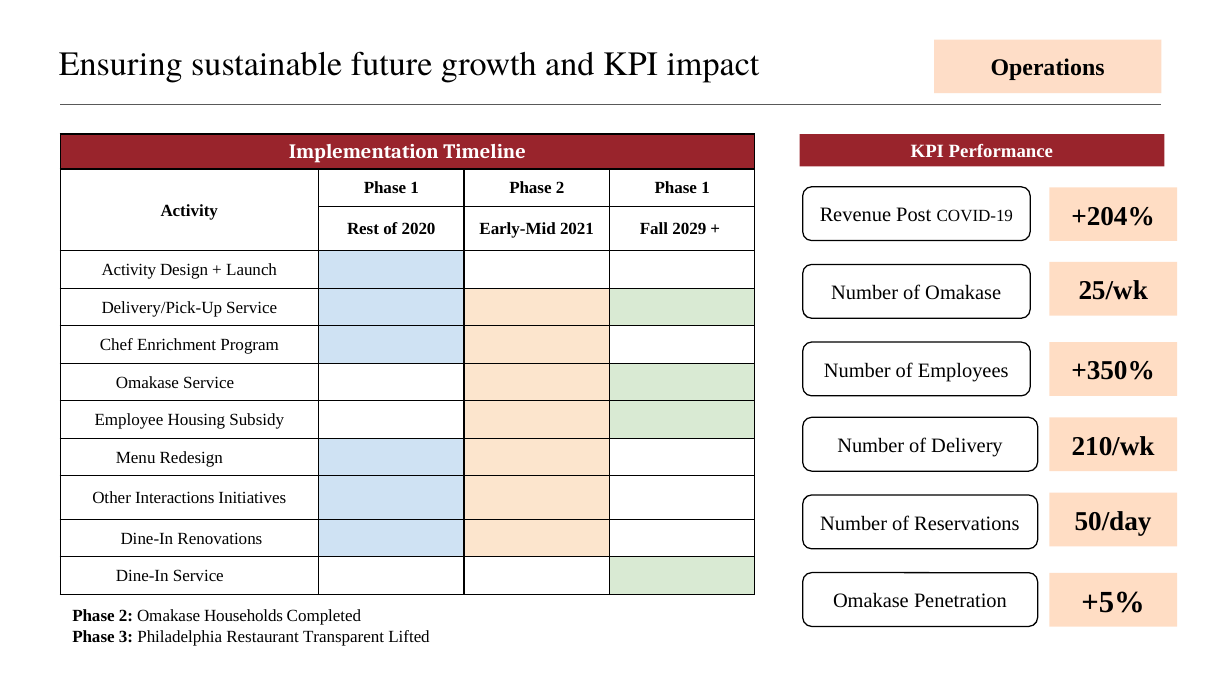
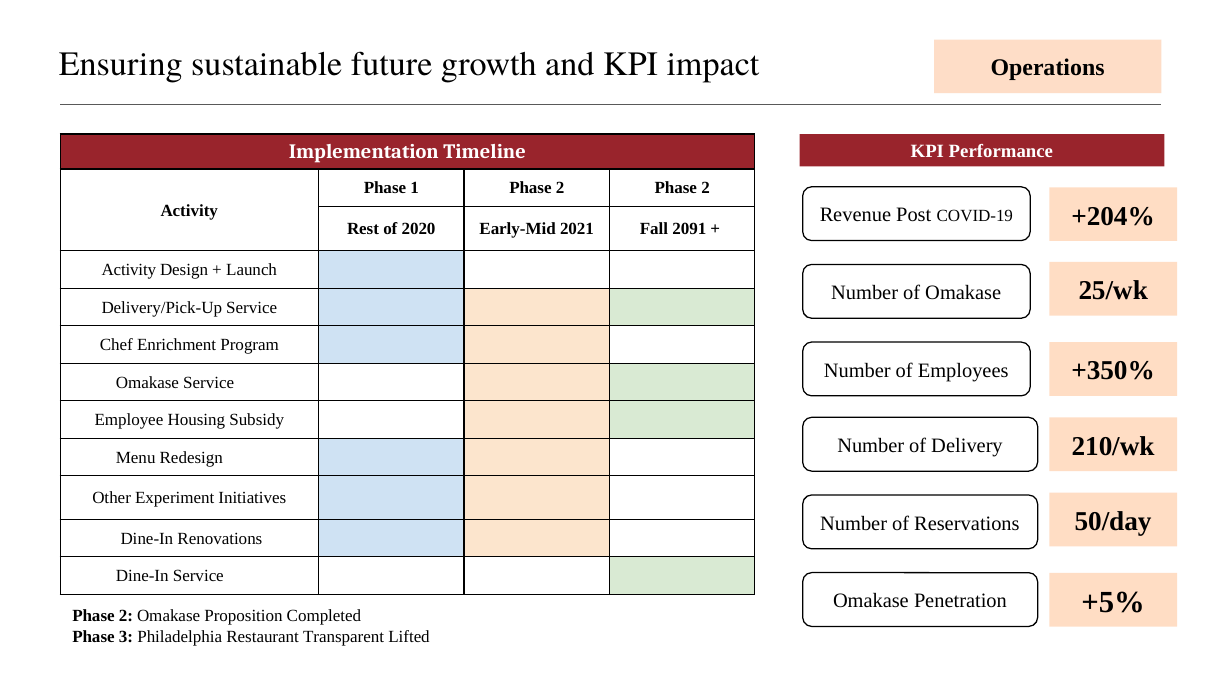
2 Phase 1: 1 -> 2
2029: 2029 -> 2091
Interactions: Interactions -> Experiment
Households: Households -> Proposition
